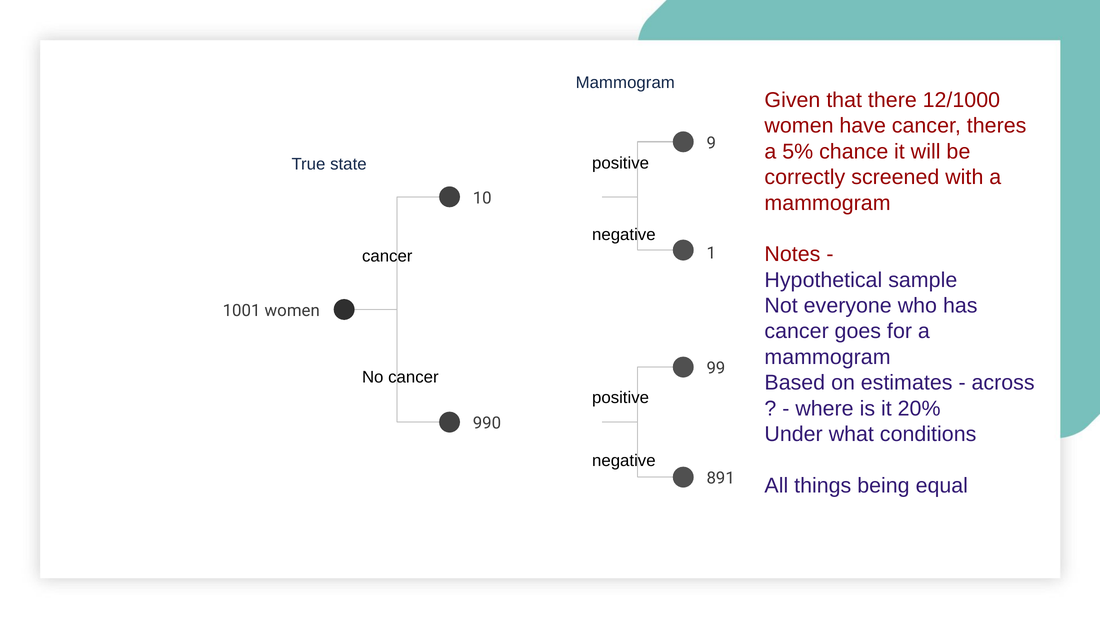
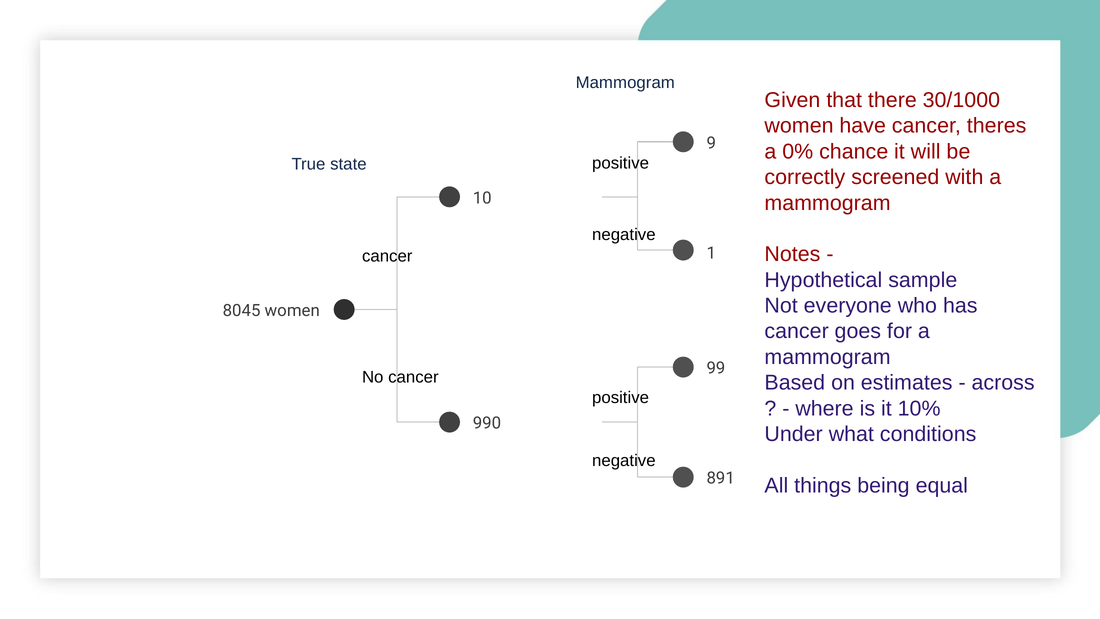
12/1000: 12/1000 -> 30/1000
5%: 5% -> 0%
1001: 1001 -> 8045
20%: 20% -> 10%
